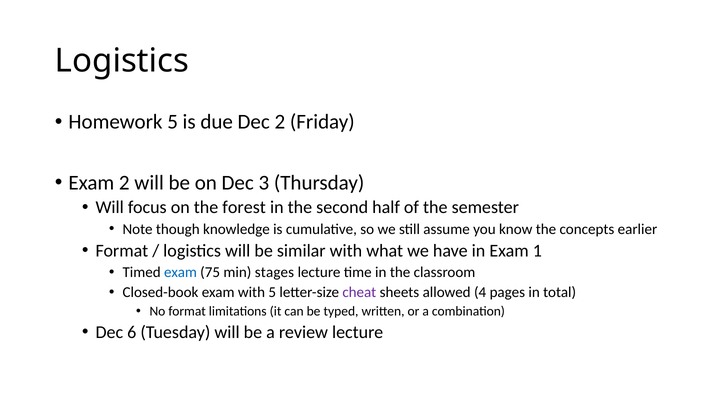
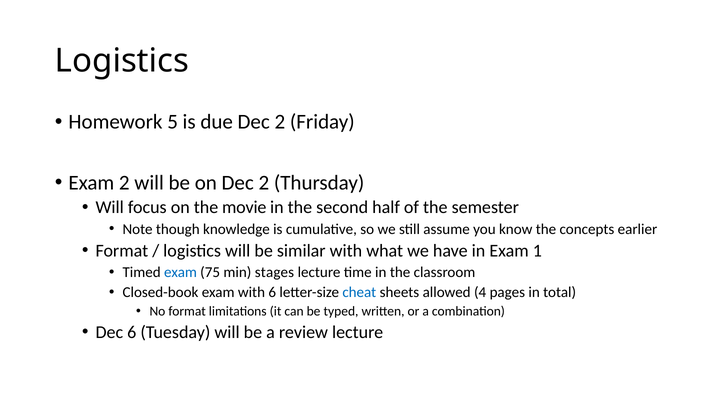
on Dec 3: 3 -> 2
forest: forest -> movie
with 5: 5 -> 6
cheat colour: purple -> blue
